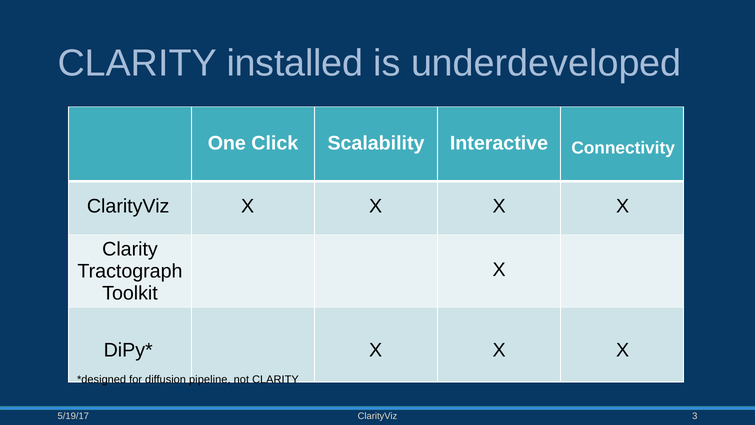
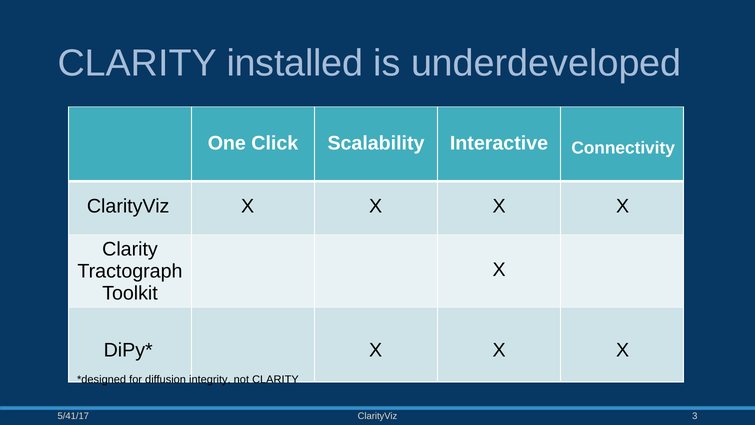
pipeline: pipeline -> integrity
5/19/17: 5/19/17 -> 5/41/17
